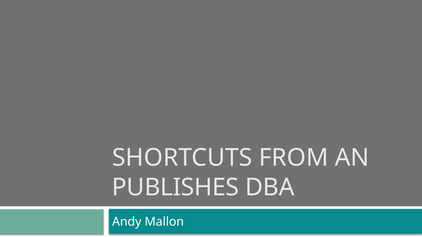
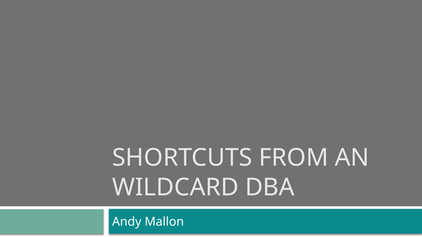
PUBLISHES: PUBLISHES -> WILDCARD
